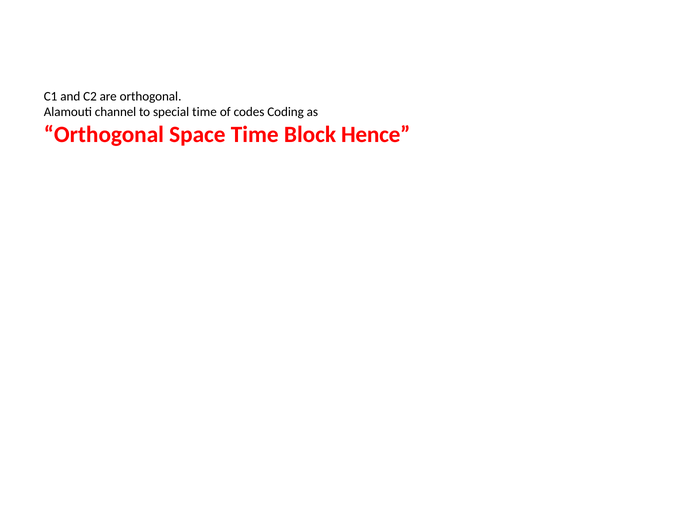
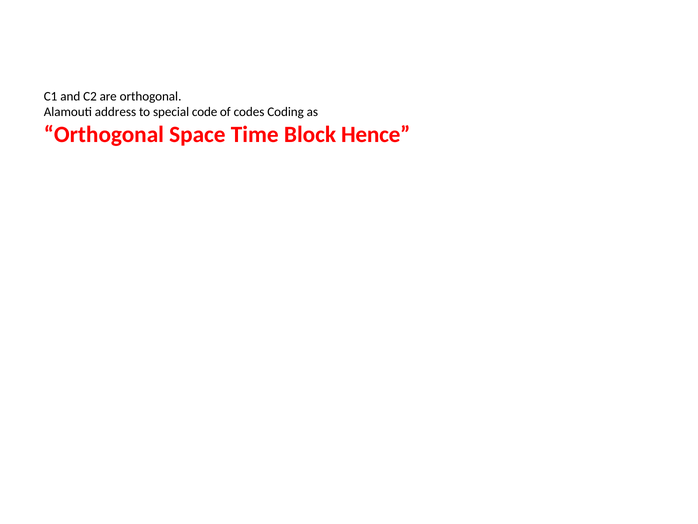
channel: channel -> address
special time: time -> code
